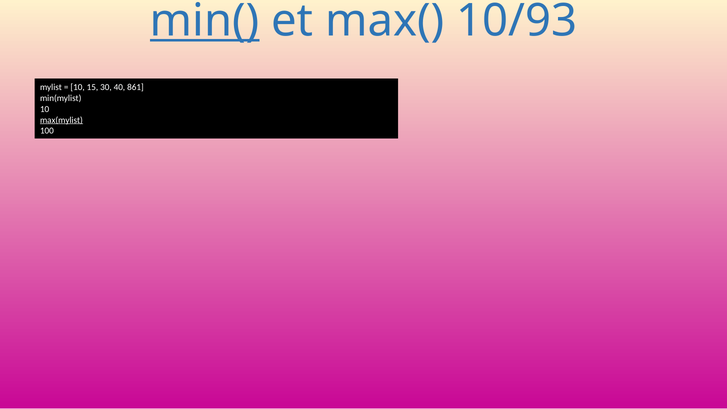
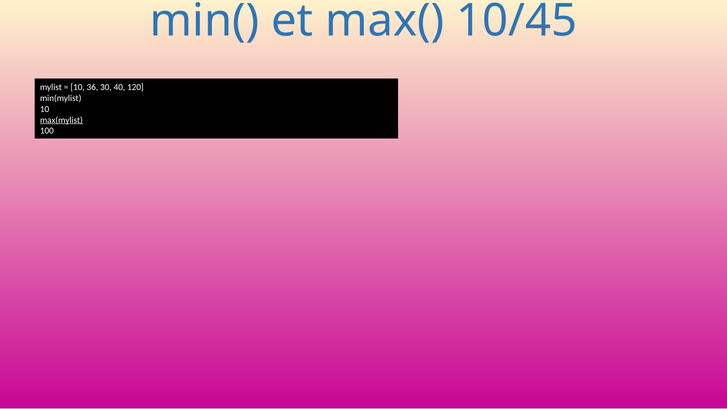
min( underline: present -> none
10/93: 10/93 -> 10/45
15: 15 -> 36
861: 861 -> 120
